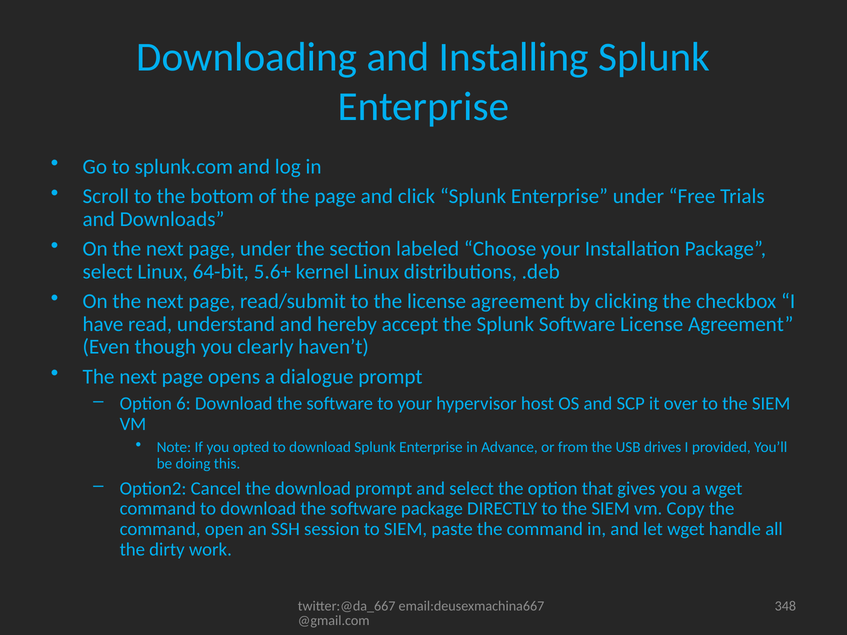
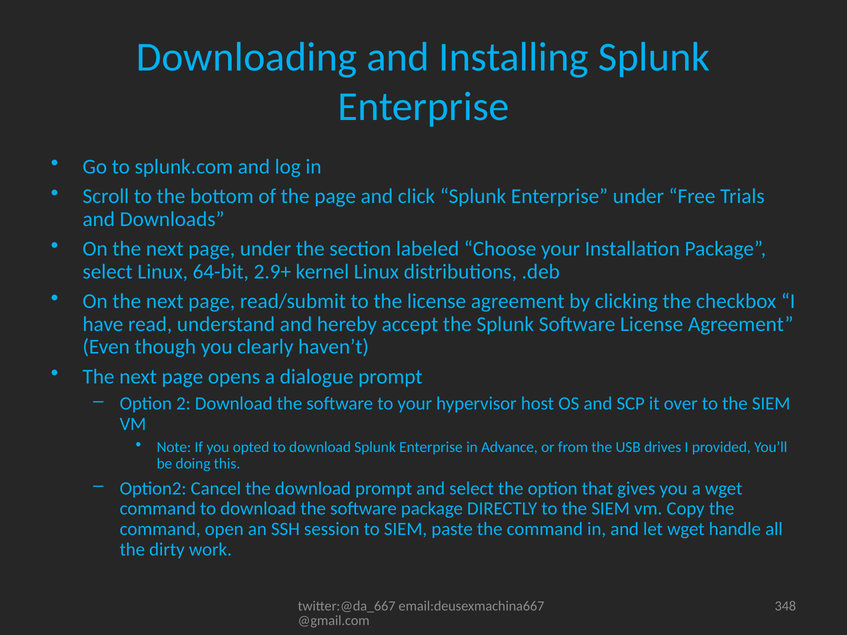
5.6+: 5.6+ -> 2.9+
6: 6 -> 2
